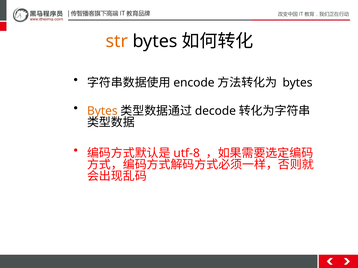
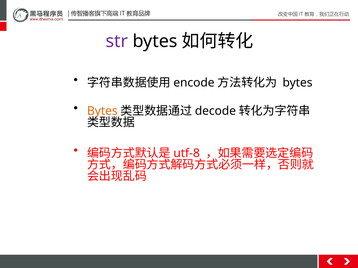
str colour: orange -> purple
